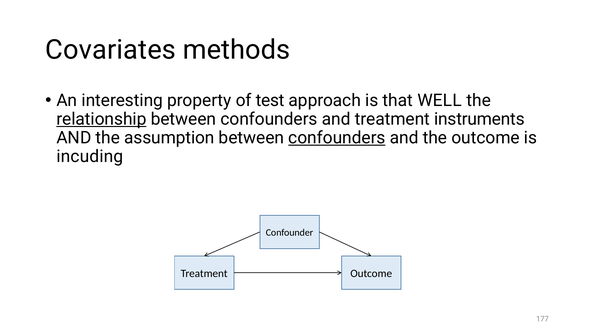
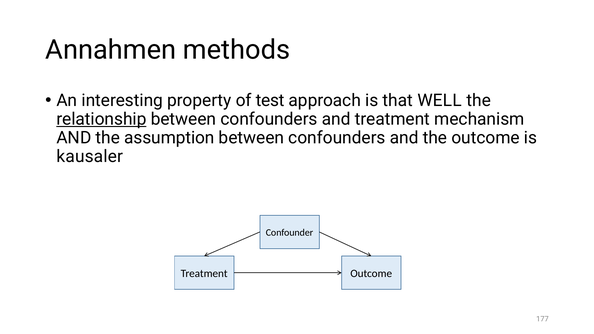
Covariates: Covariates -> Annahmen
instruments: instruments -> mechanism
confounders at (337, 138) underline: present -> none
incuding: incuding -> kausaler
